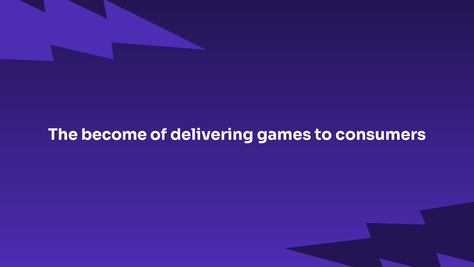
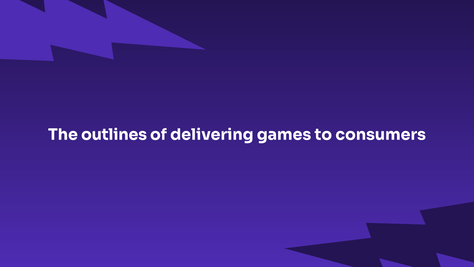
become: become -> outlines
